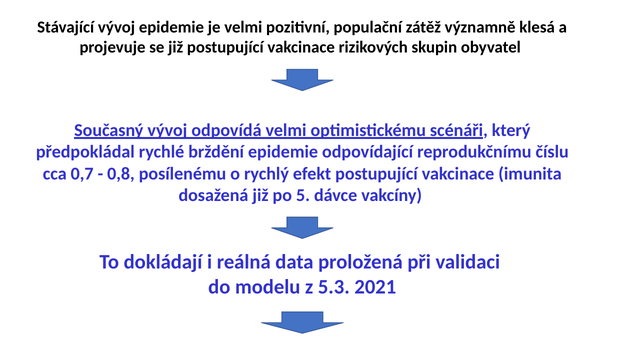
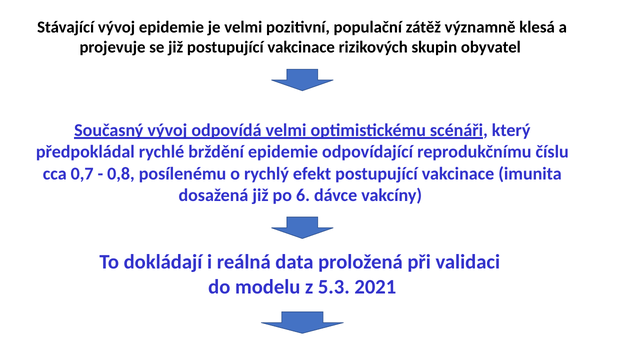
5: 5 -> 6
